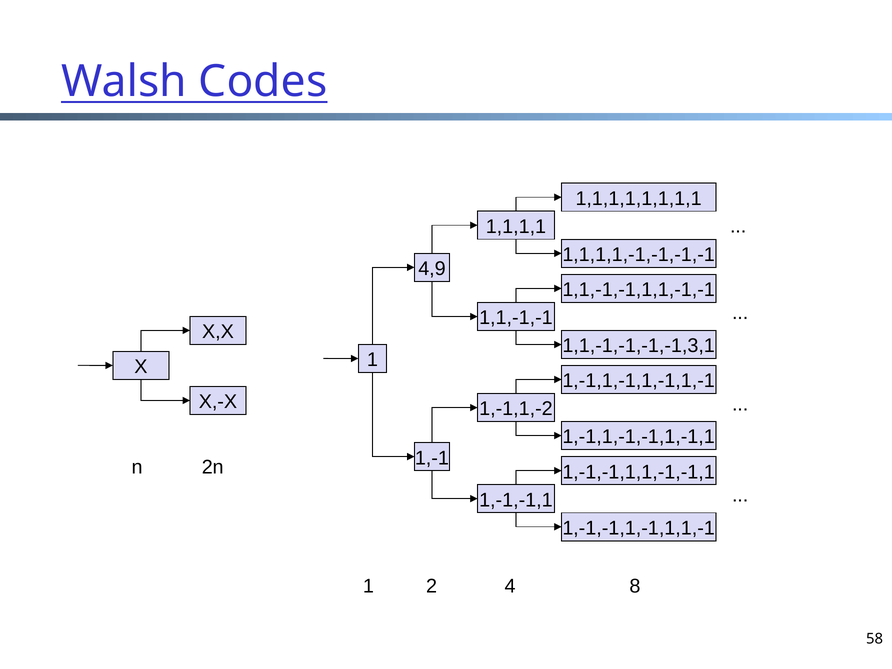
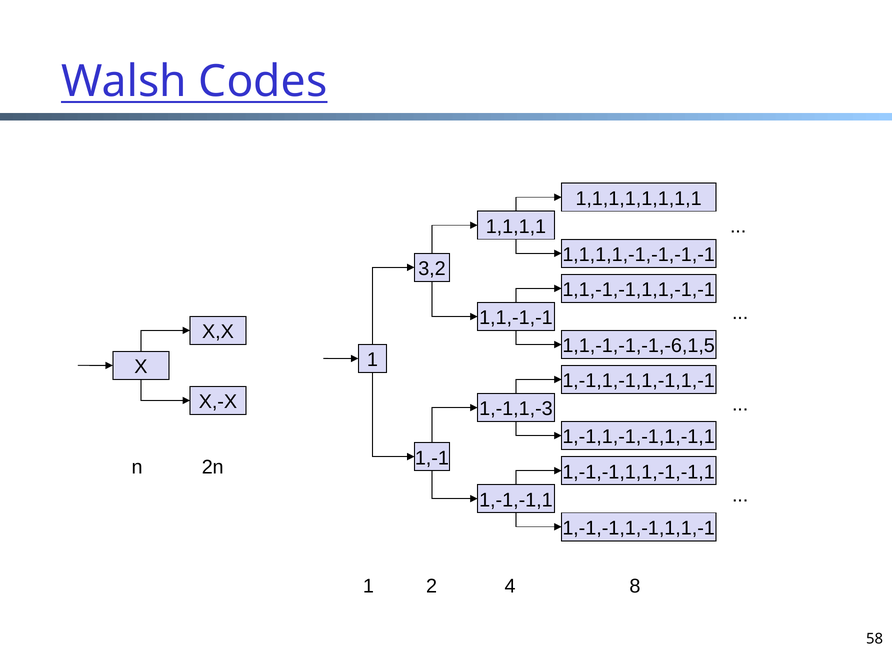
4,9: 4,9 -> 3,2
1,1,-1,-1,-1,-1,3,1: 1,1,-1,-1,-1,-1,3,1 -> 1,1,-1,-1,-1,-6,1,5
1,-1,1,-2: 1,-1,1,-2 -> 1,-1,1,-3
